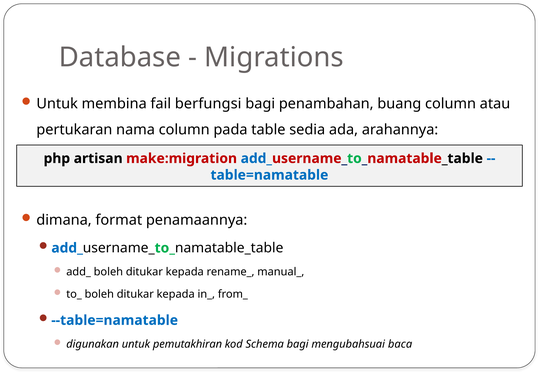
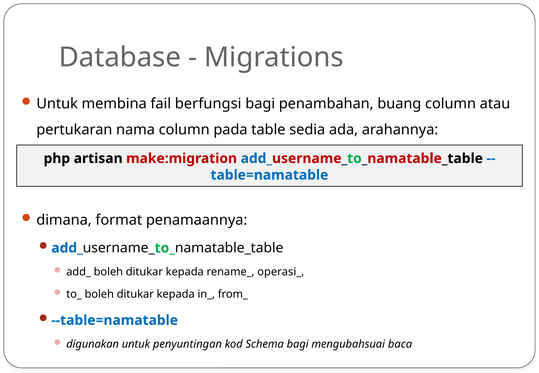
manual_: manual_ -> operasi_
pemutakhiran: pemutakhiran -> penyuntingan
